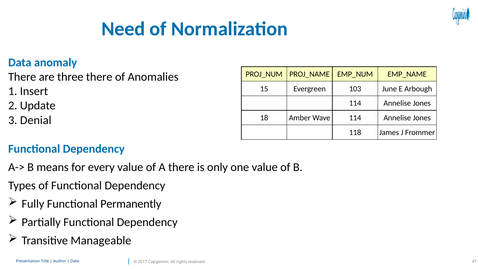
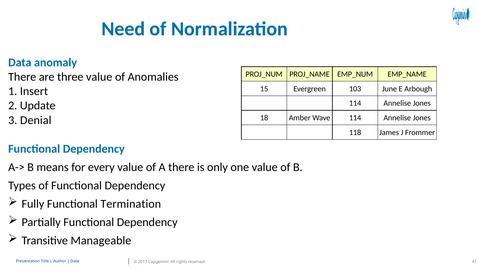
three there: there -> value
Permanently: Permanently -> Termination
